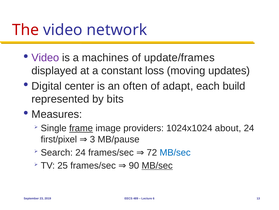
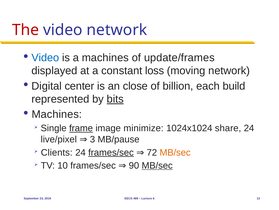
Video at (45, 58) colour: purple -> blue
moving updates: updates -> network
often: often -> close
adapt: adapt -> billion
bits underline: none -> present
Measures at (57, 114): Measures -> Machines
providers: providers -> minimize
about: about -> share
first/pixel: first/pixel -> live/pixel
Search: Search -> Clients
frames/sec at (111, 152) underline: none -> present
MB/sec at (175, 152) colour: blue -> orange
25: 25 -> 10
